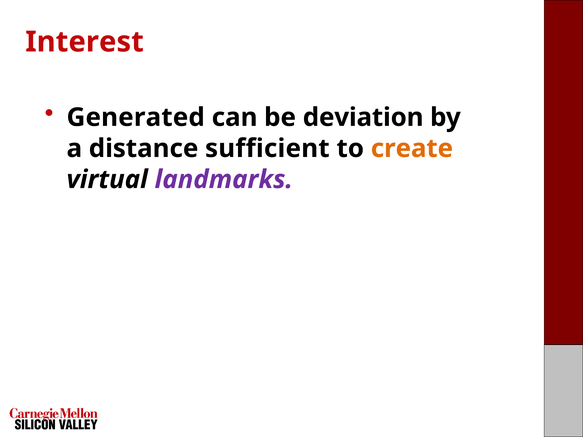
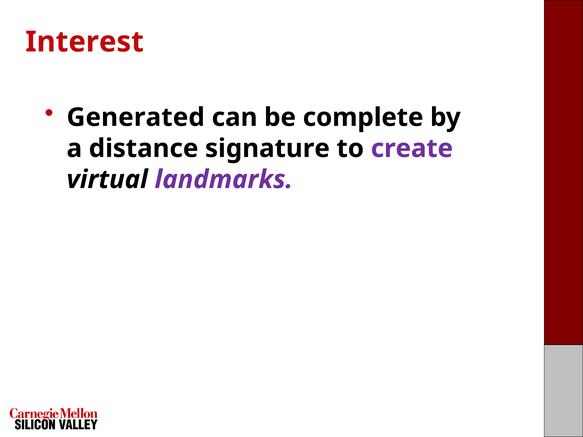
deviation: deviation -> complete
sufficient: sufficient -> signature
create colour: orange -> purple
